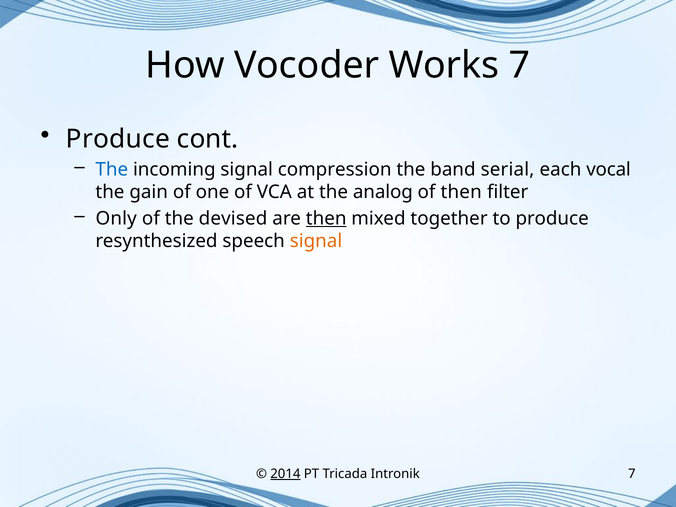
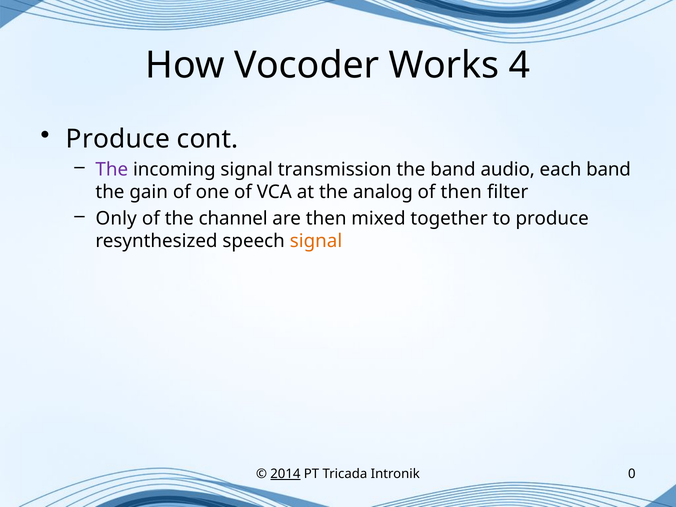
Works 7: 7 -> 4
The at (112, 170) colour: blue -> purple
compression: compression -> transmission
serial: serial -> audio
each vocal: vocal -> band
devised: devised -> channel
then at (326, 218) underline: present -> none
Intronik 7: 7 -> 0
